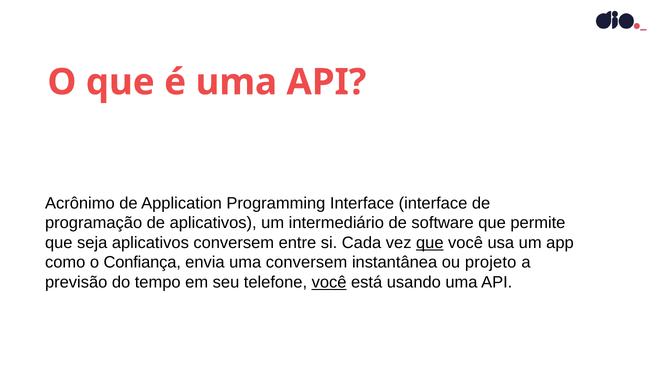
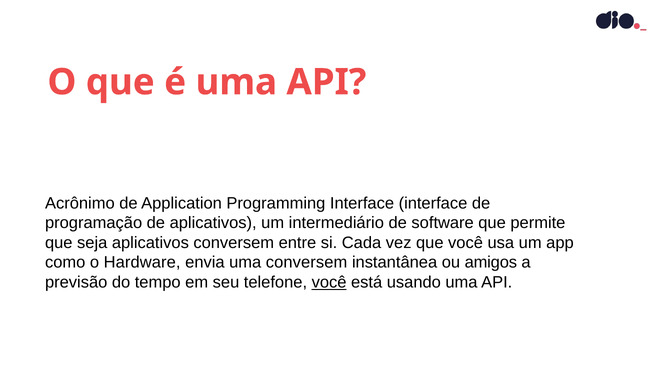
que at (430, 243) underline: present -> none
Confiança: Confiança -> Hardware
projeto: projeto -> amigos
